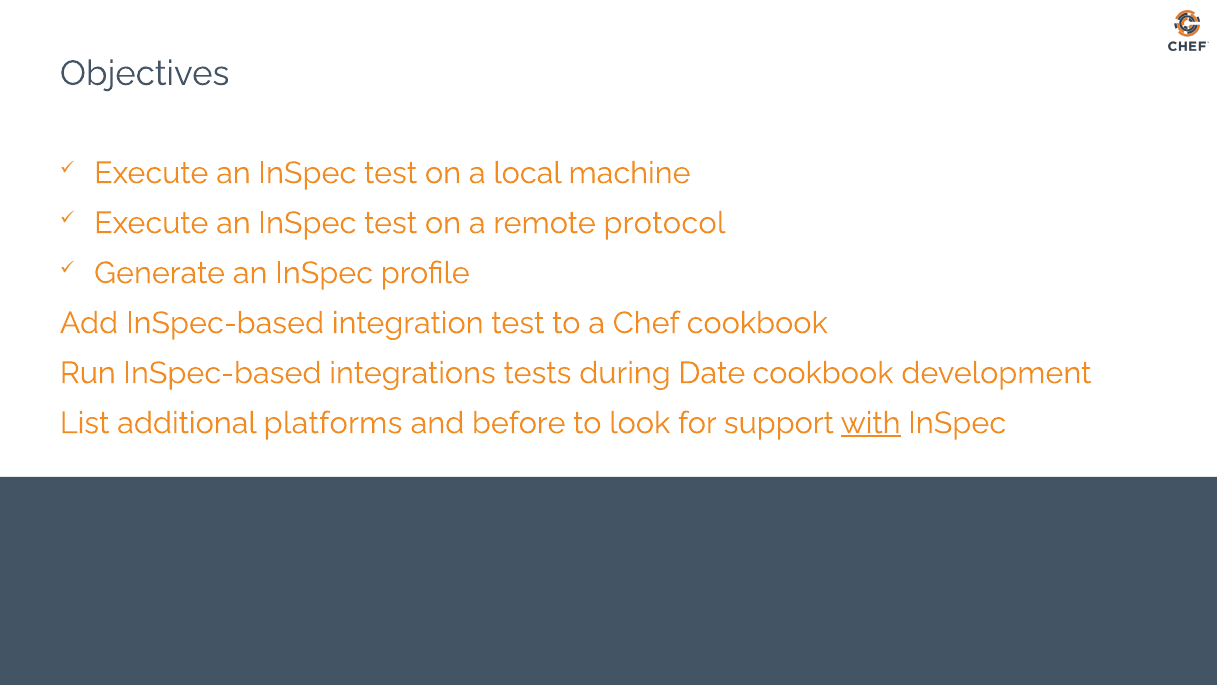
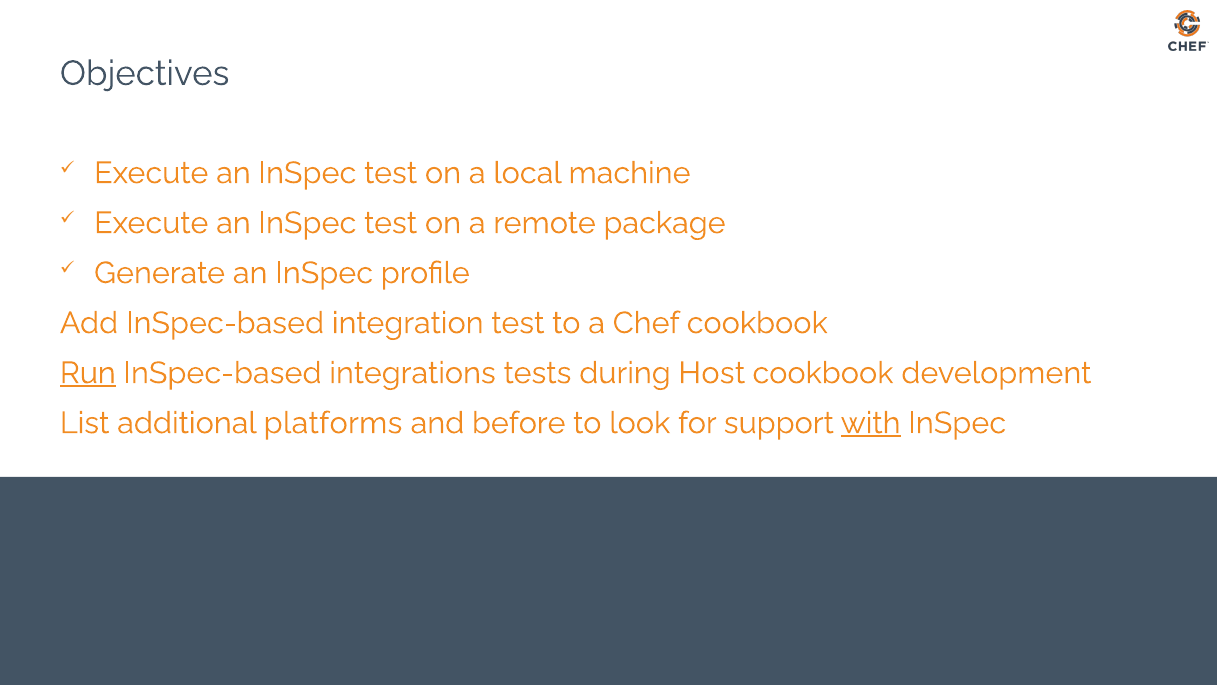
protocol: protocol -> package
Run underline: none -> present
Date: Date -> Host
